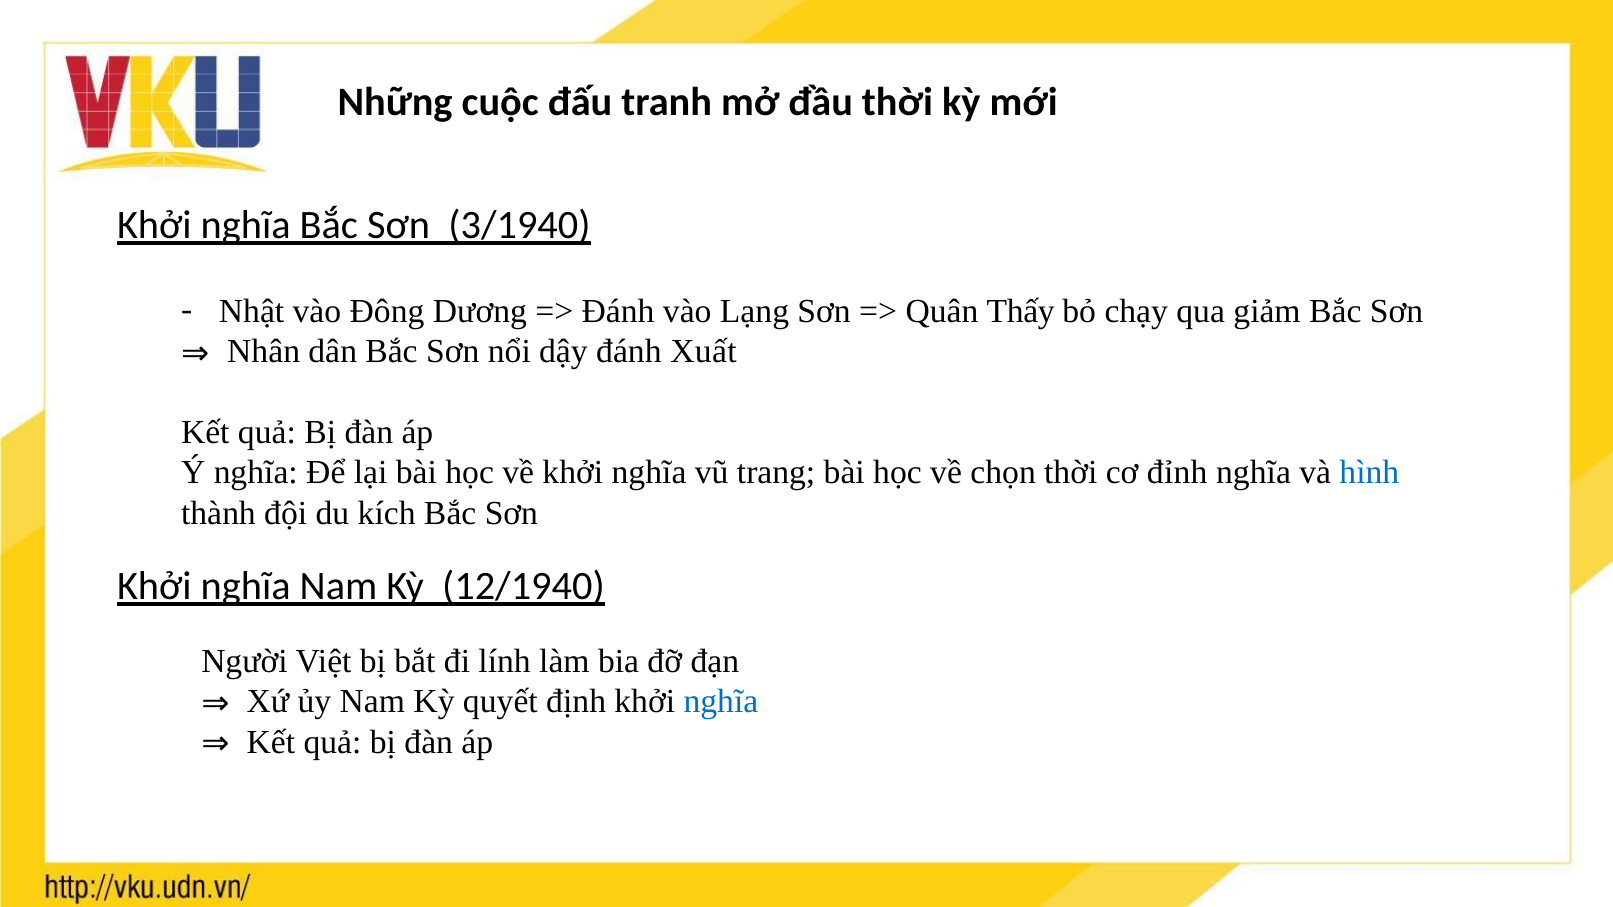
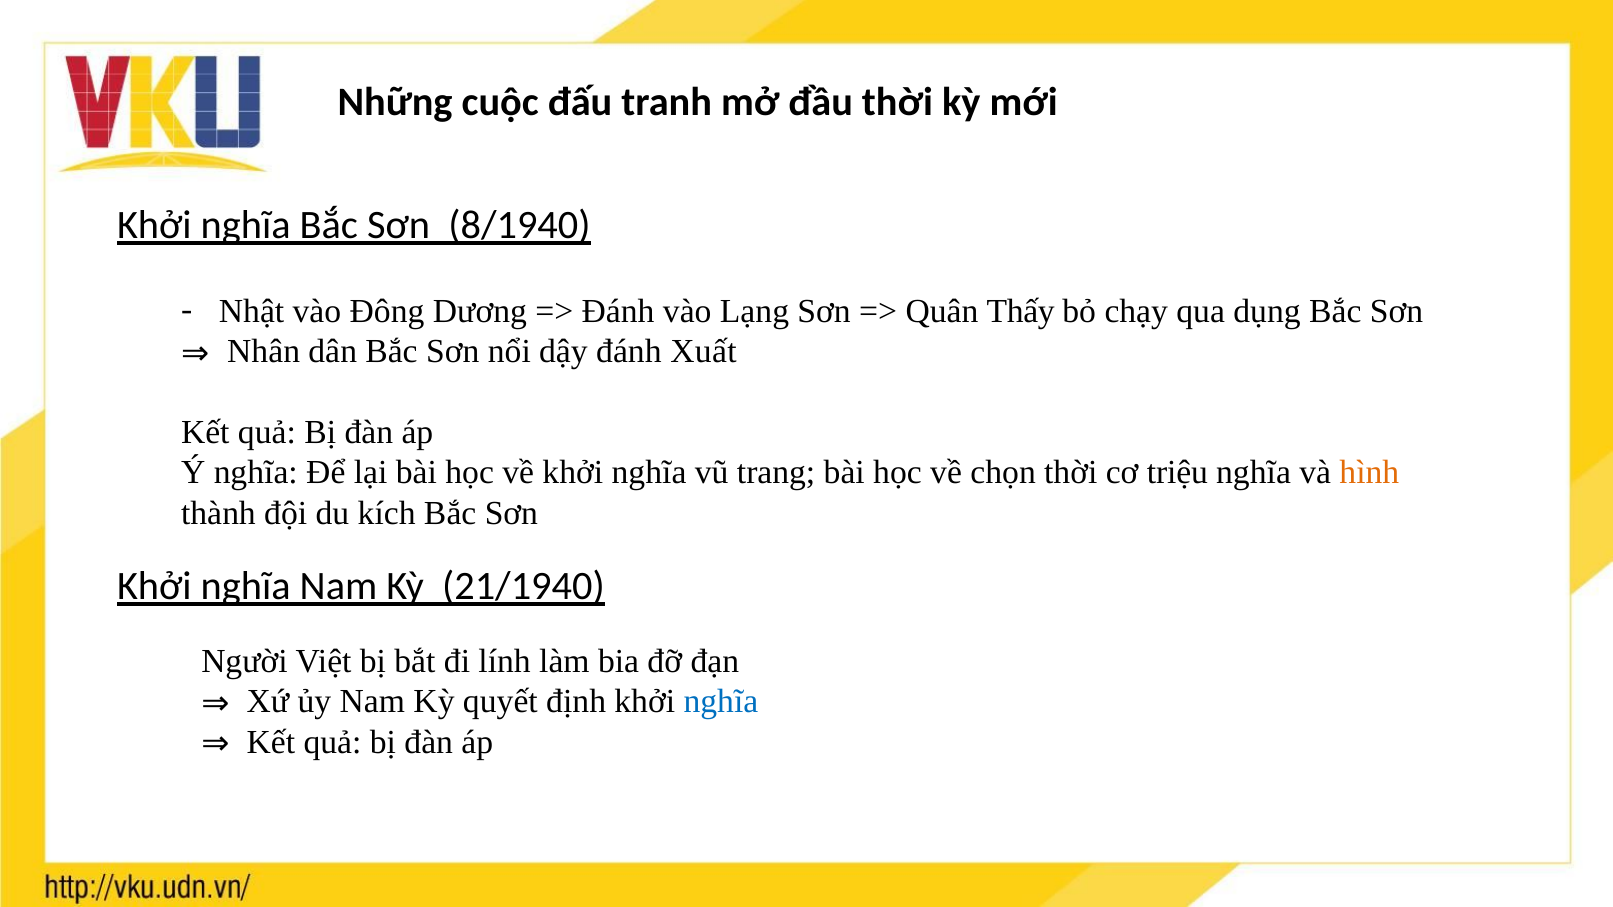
3/1940: 3/1940 -> 8/1940
giảm: giảm -> dụng
đỉnh: đỉnh -> triệu
hình colour: blue -> orange
12/1940: 12/1940 -> 21/1940
